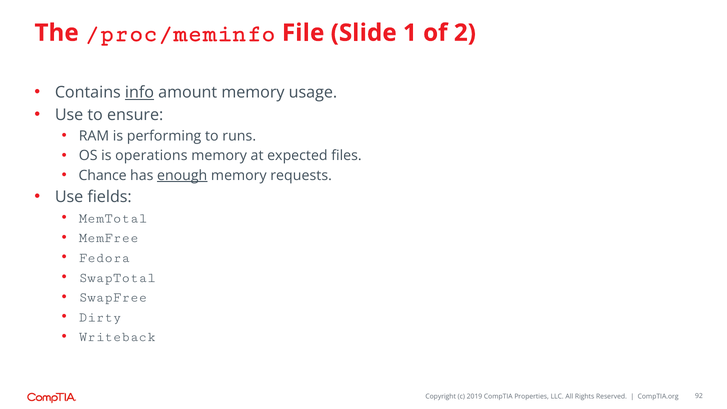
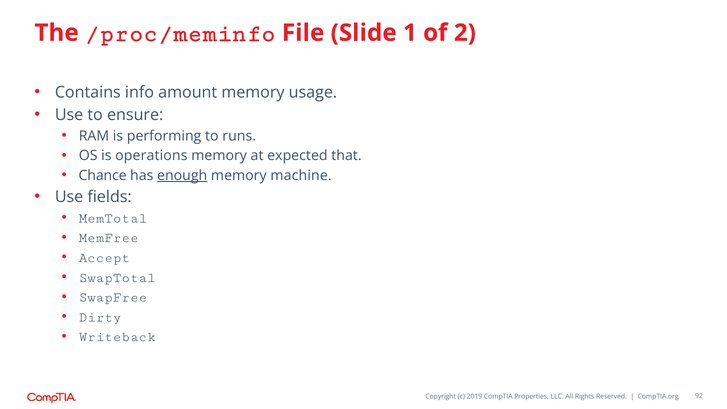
info underline: present -> none
files: files -> that
requests: requests -> machine
Fedora: Fedora -> Accept
